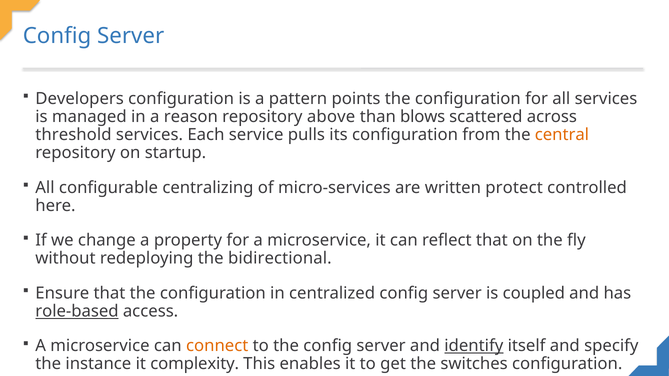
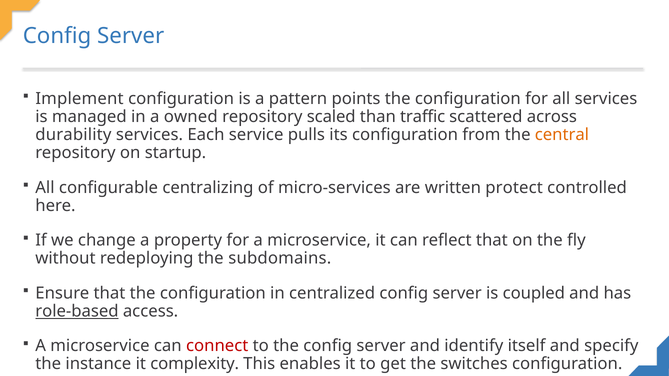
Developers: Developers -> Implement
reason: reason -> owned
above: above -> scaled
blows: blows -> traffic
threshold: threshold -> durability
bidirectional: bidirectional -> subdomains
connect colour: orange -> red
identify underline: present -> none
